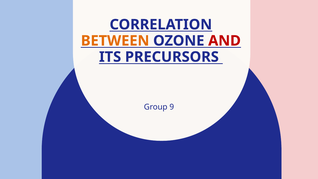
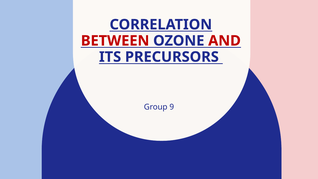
BETWEEN colour: orange -> red
